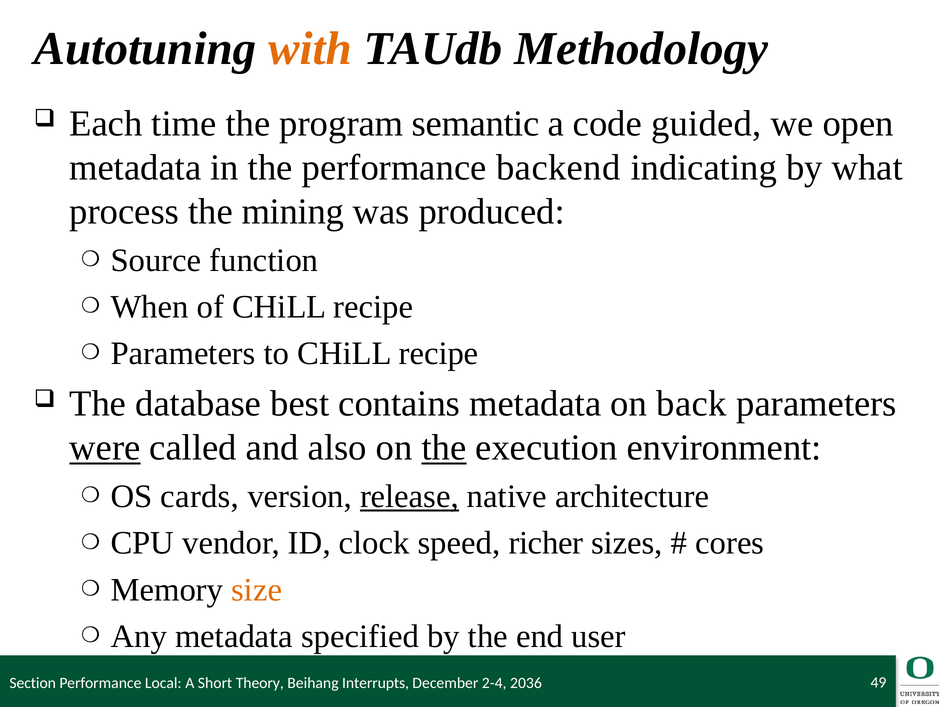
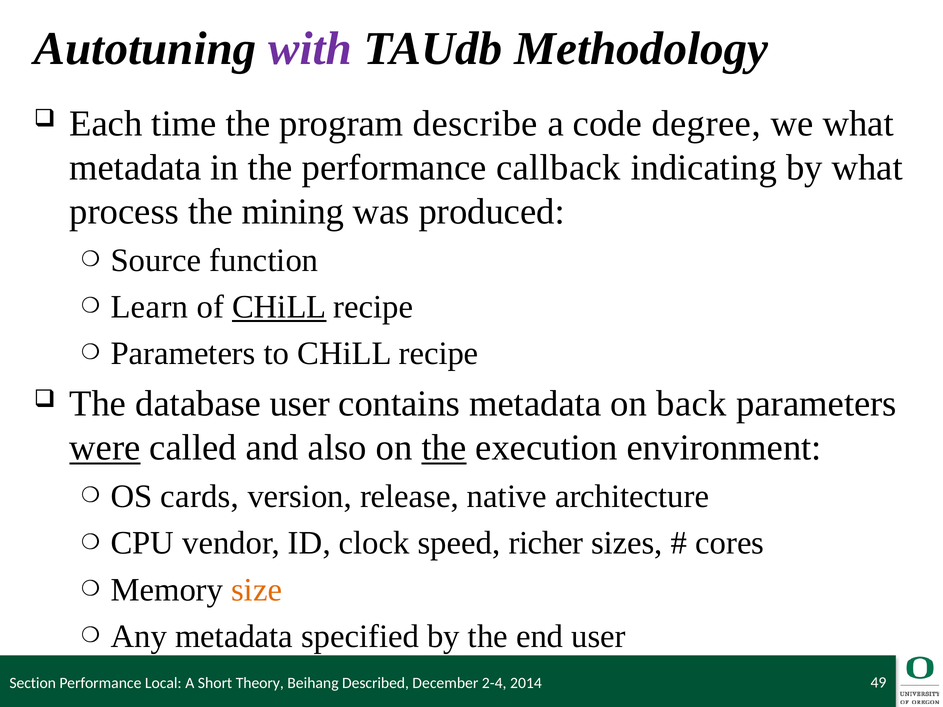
with colour: orange -> purple
semantic: semantic -> describe
guided: guided -> degree
we open: open -> what
backend: backend -> callback
When: When -> Learn
CHiLL at (279, 307) underline: none -> present
database best: best -> user
release underline: present -> none
Interrupts: Interrupts -> Described
2036: 2036 -> 2014
